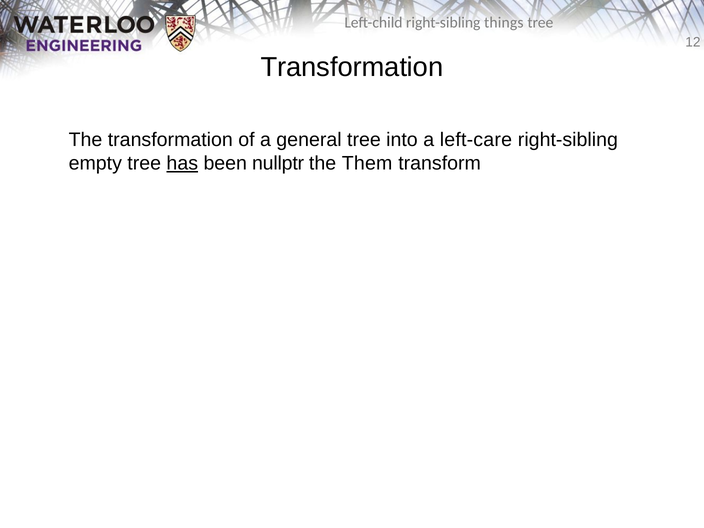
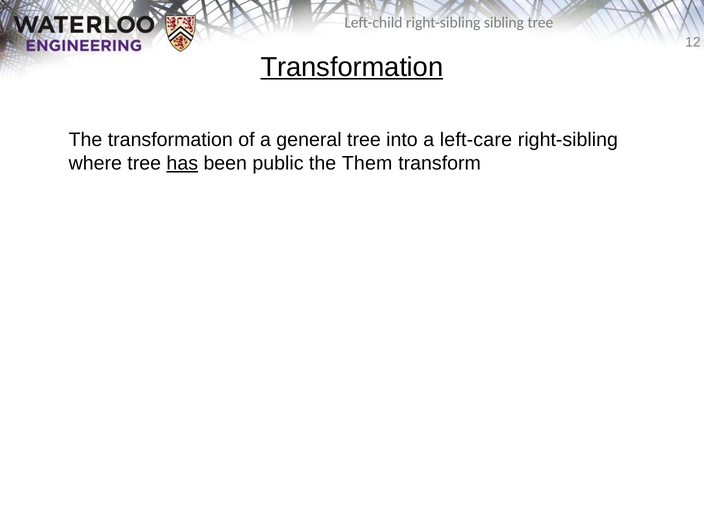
things: things -> sibling
Transformation at (352, 67) underline: none -> present
empty: empty -> where
nullptr: nullptr -> public
